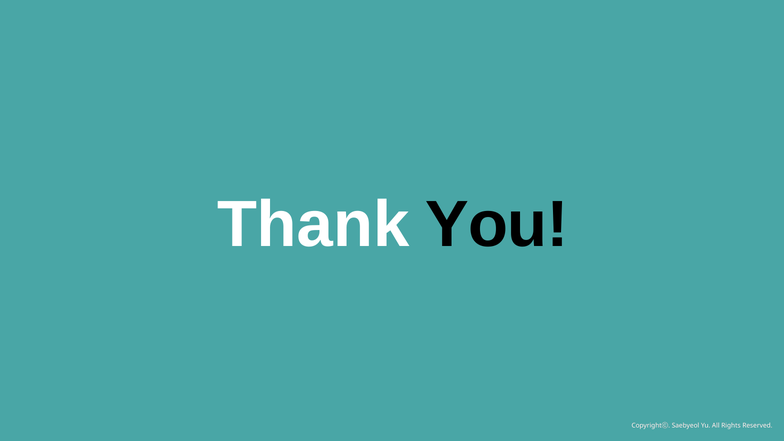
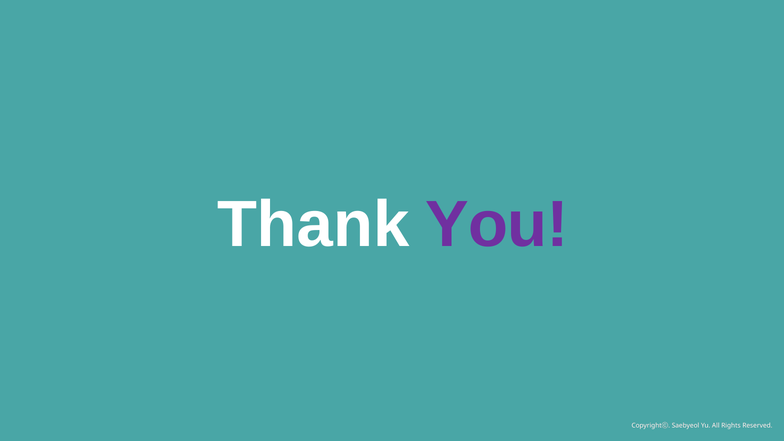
You colour: black -> purple
